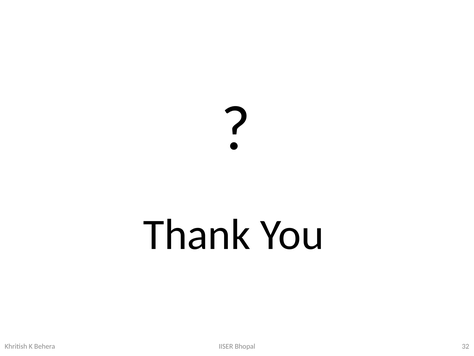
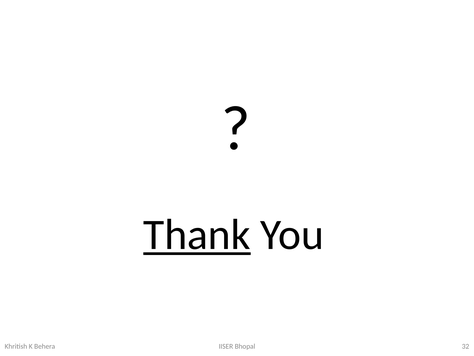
Thank underline: none -> present
